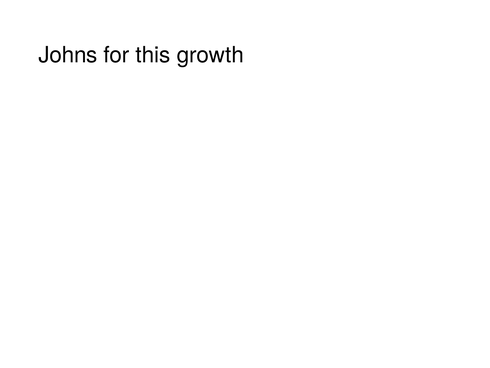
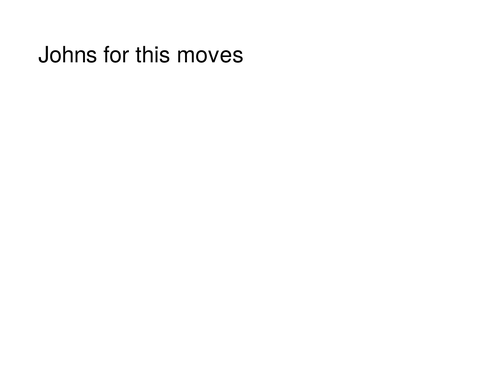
this growth: growth -> moves
